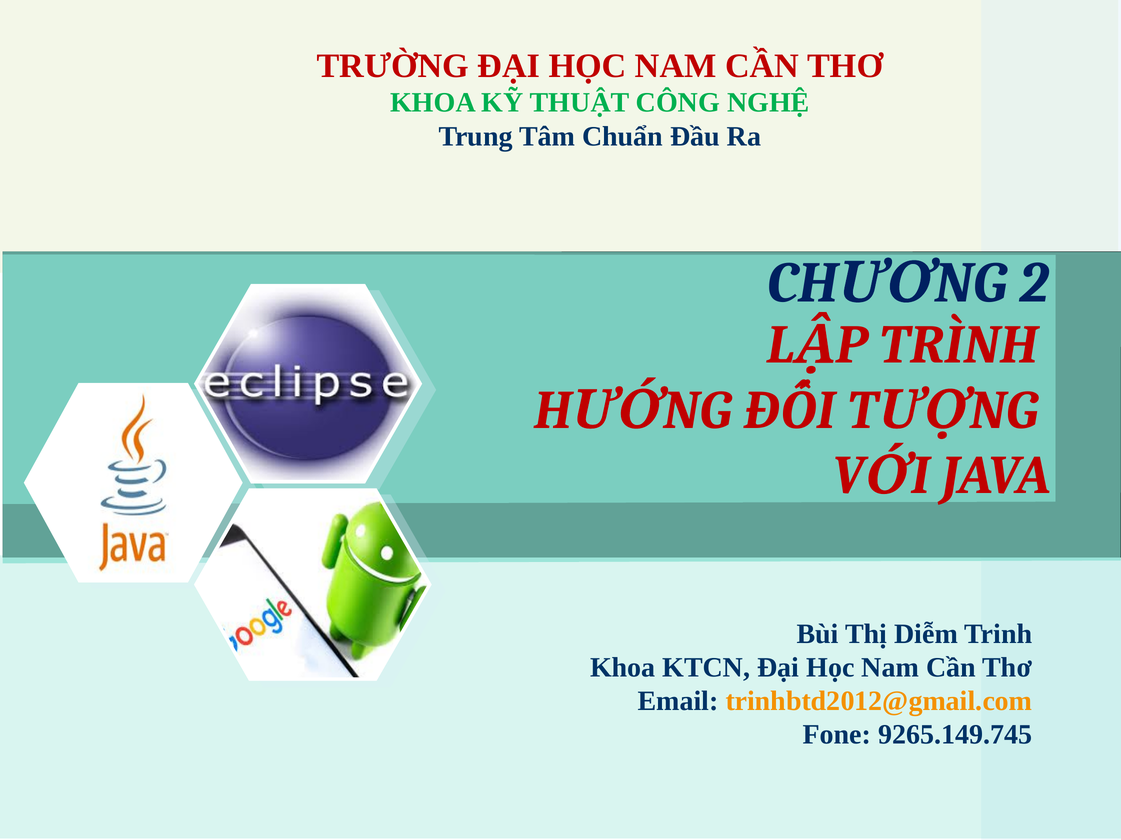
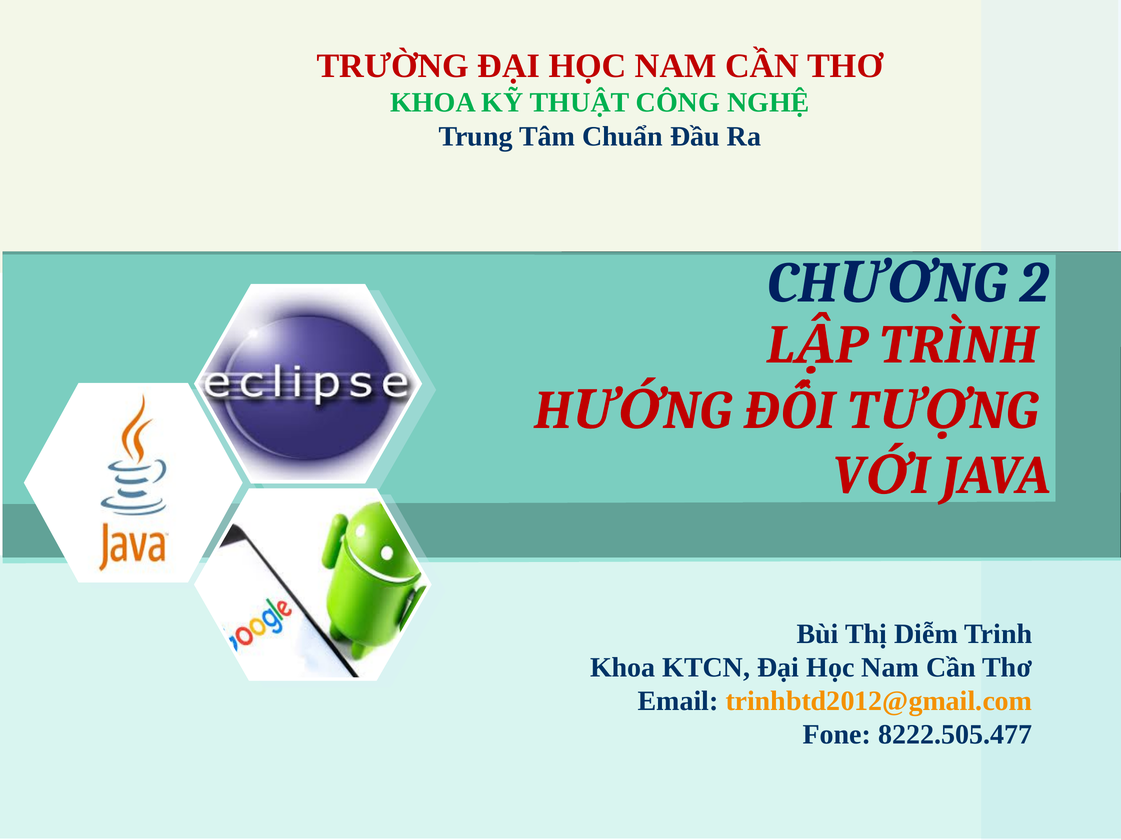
9265.149.745: 9265.149.745 -> 8222.505.477
